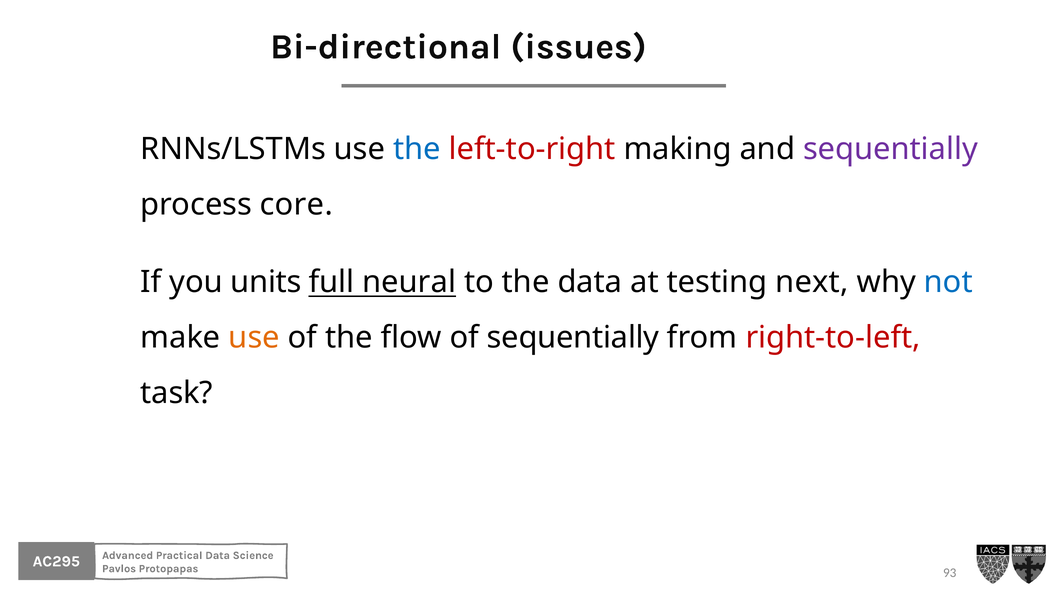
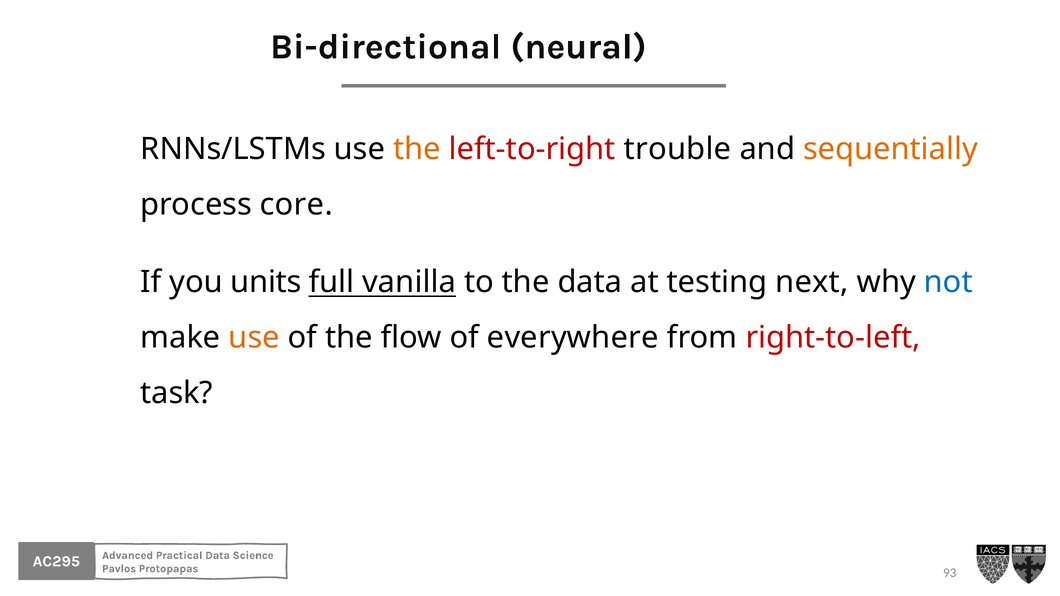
issues: issues -> neural
the at (417, 149) colour: blue -> orange
making: making -> trouble
sequentially at (890, 149) colour: purple -> orange
neural: neural -> vanilla
of sequentially: sequentially -> everywhere
